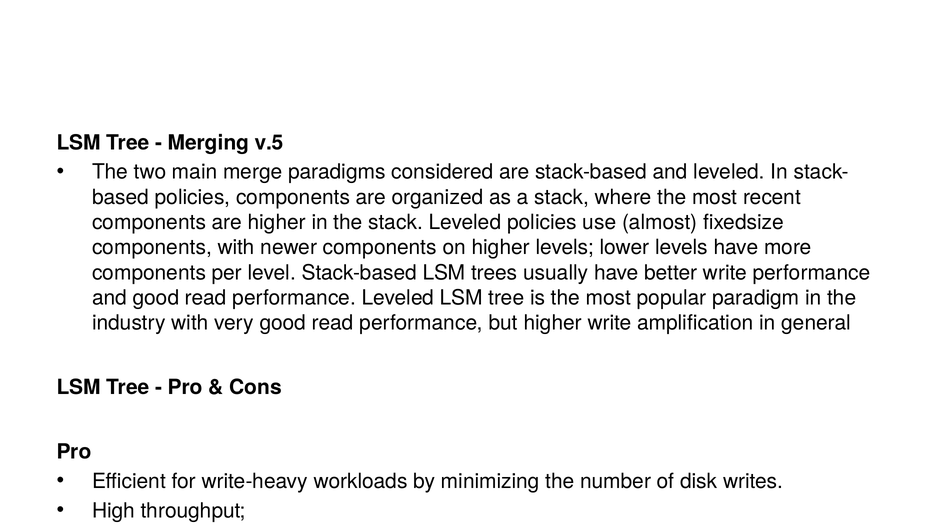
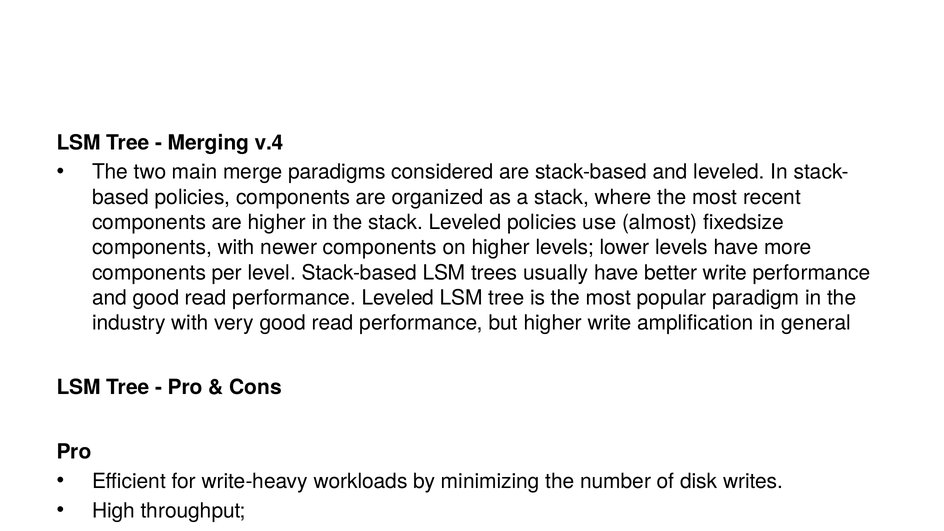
v.5: v.5 -> v.4
